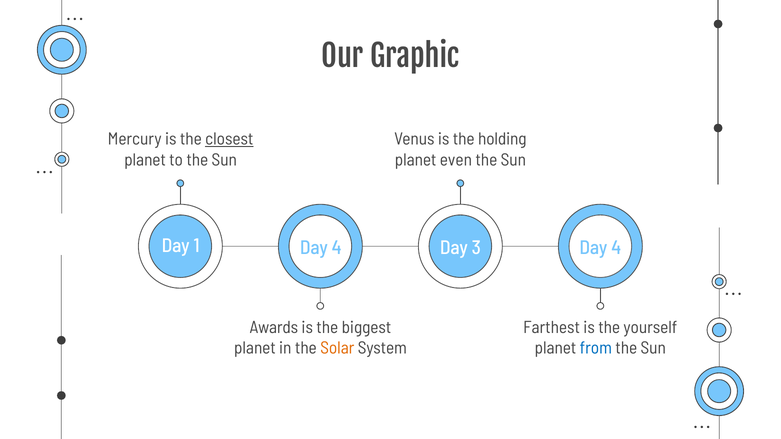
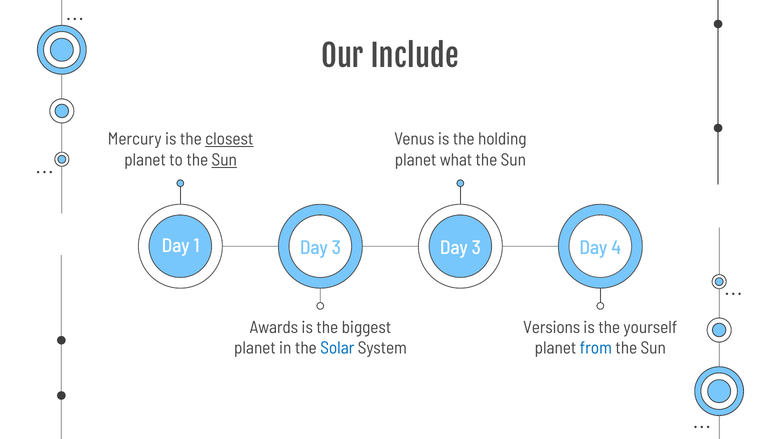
Graphic: Graphic -> Include
Sun at (224, 160) underline: none -> present
even: even -> what
1 Day 4: 4 -> 3
Farthest: Farthest -> Versions
Solar colour: orange -> blue
